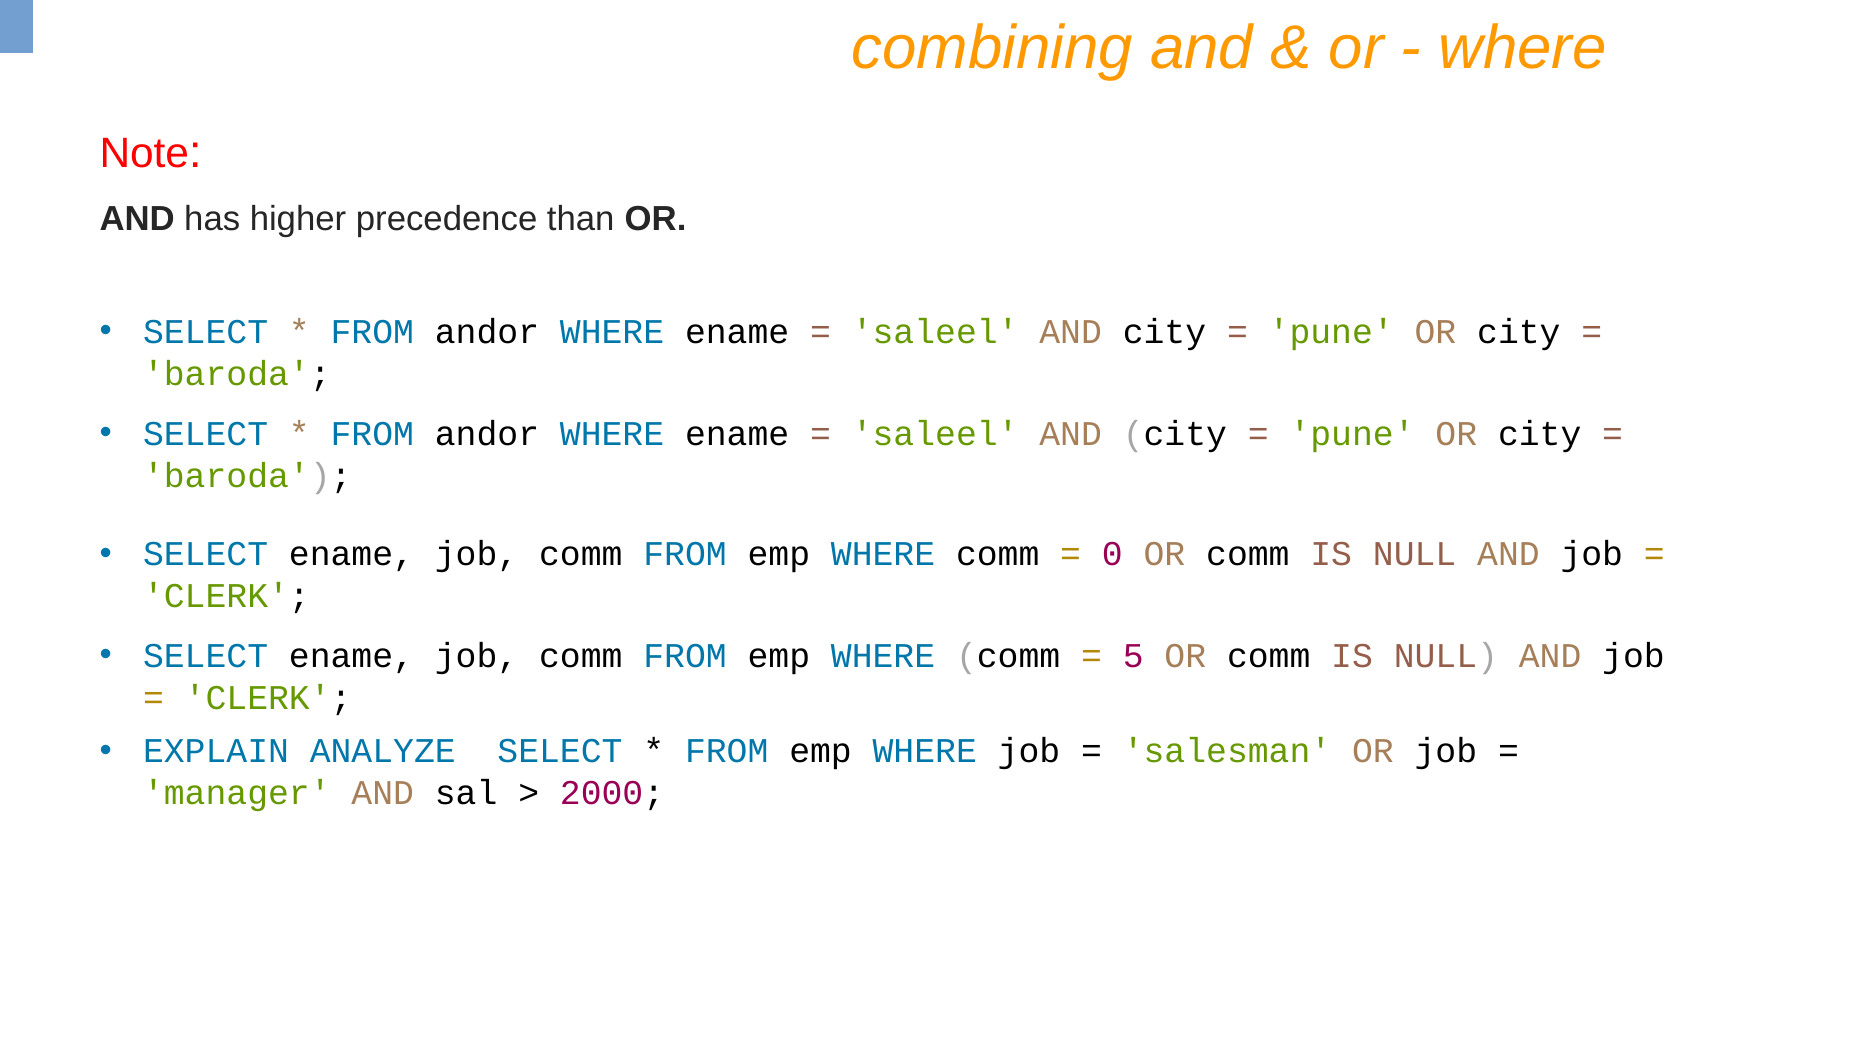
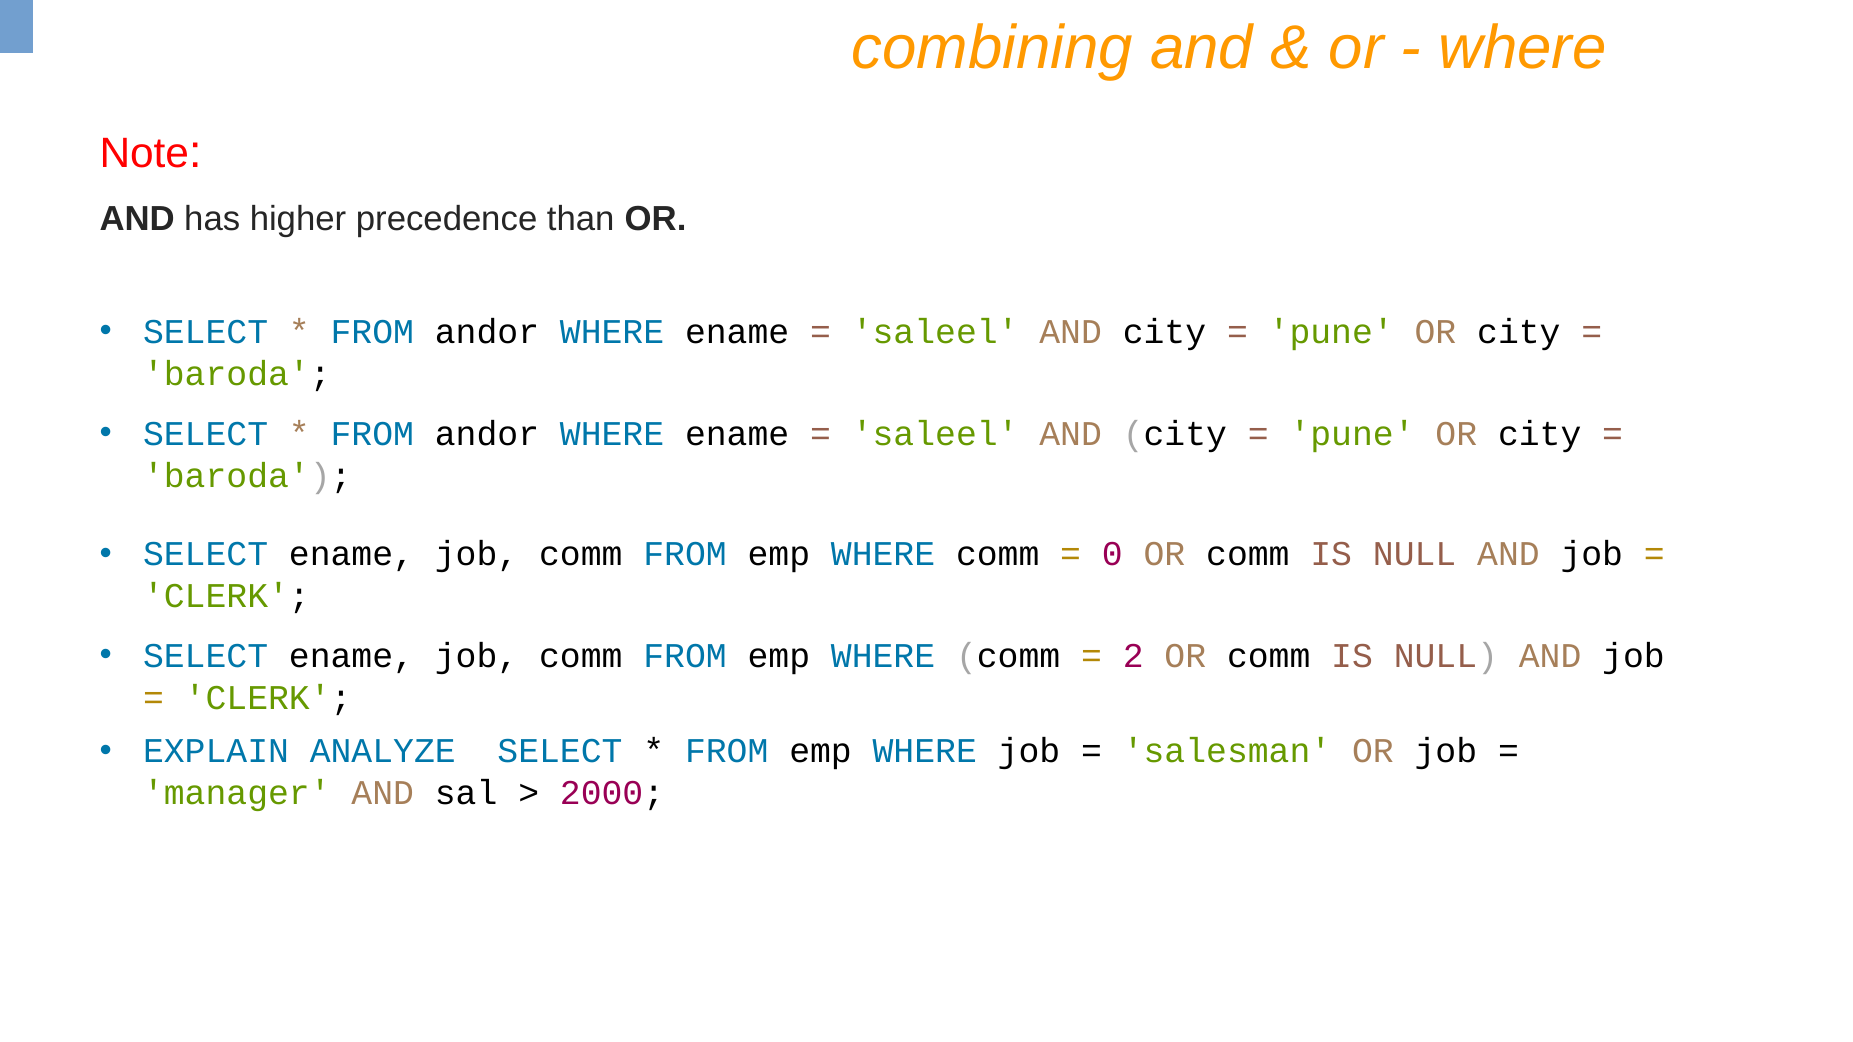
5: 5 -> 2
